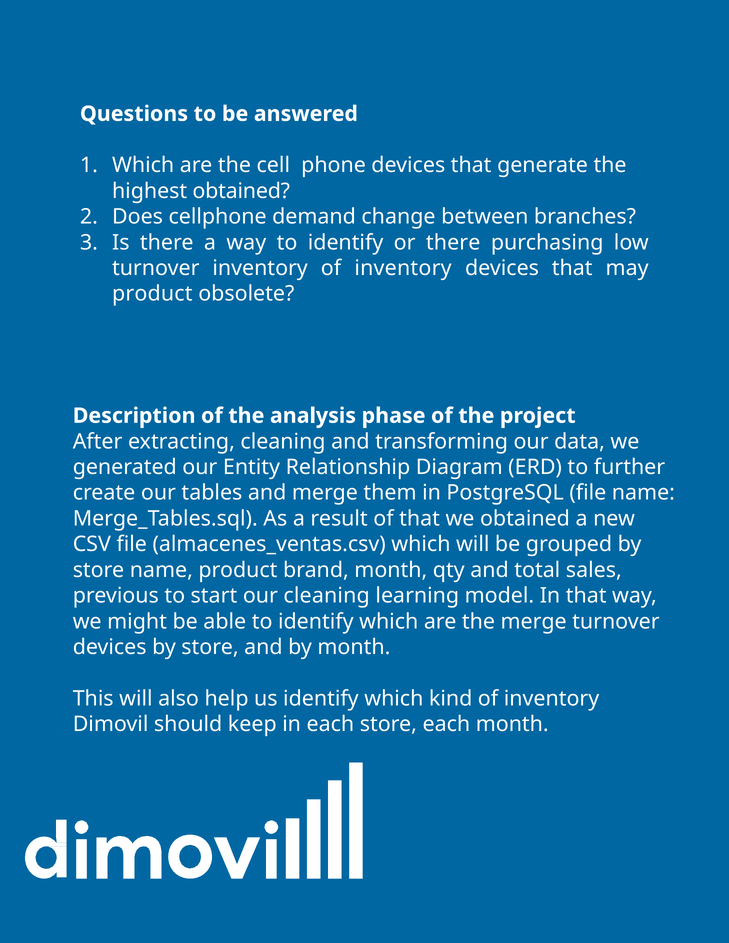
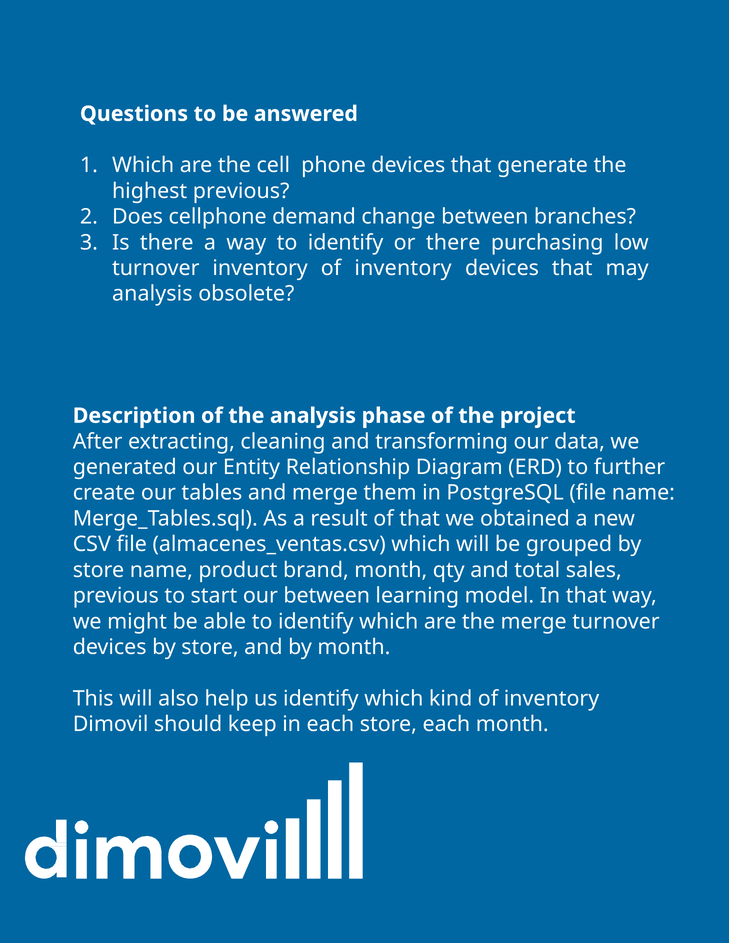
highest obtained: obtained -> previous
product at (152, 294): product -> analysis
our cleaning: cleaning -> between
